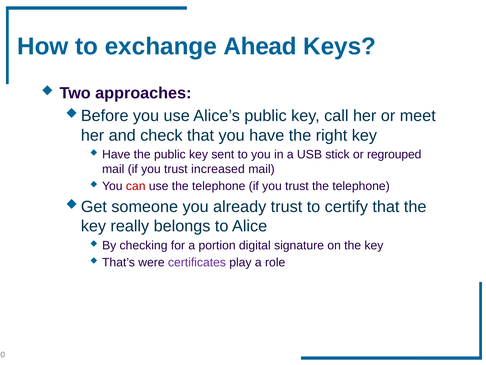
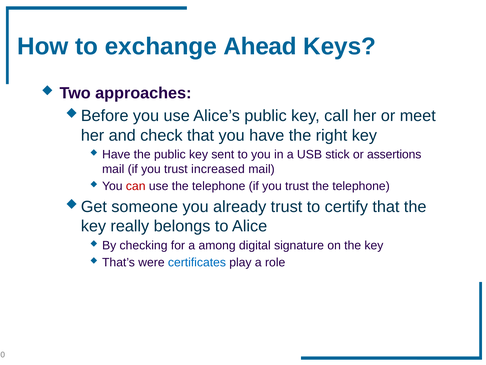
regrouped: regrouped -> assertions
portion: portion -> among
certificates colour: purple -> blue
